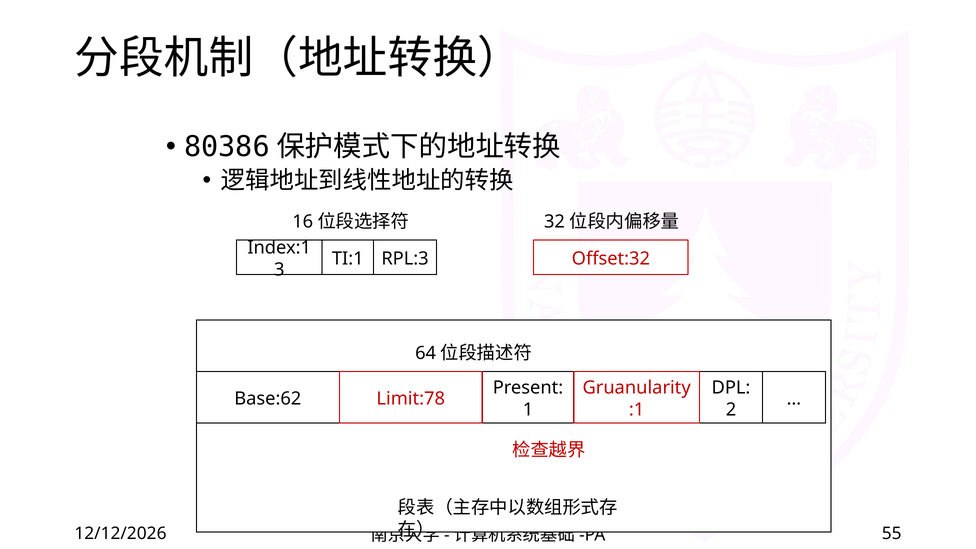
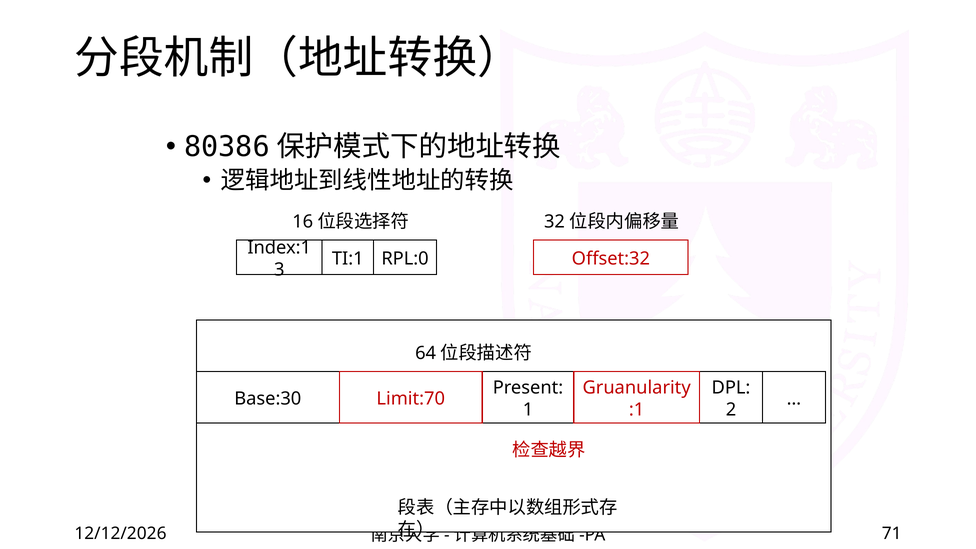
RPL:3: RPL:3 -> RPL:0
Base:62: Base:62 -> Base:30
Limit:78: Limit:78 -> Limit:70
55: 55 -> 71
